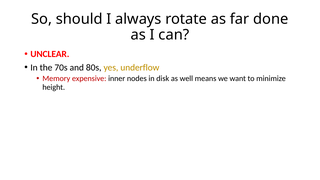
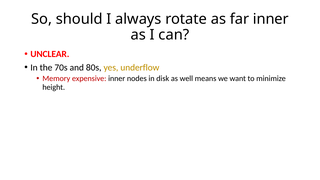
far done: done -> inner
